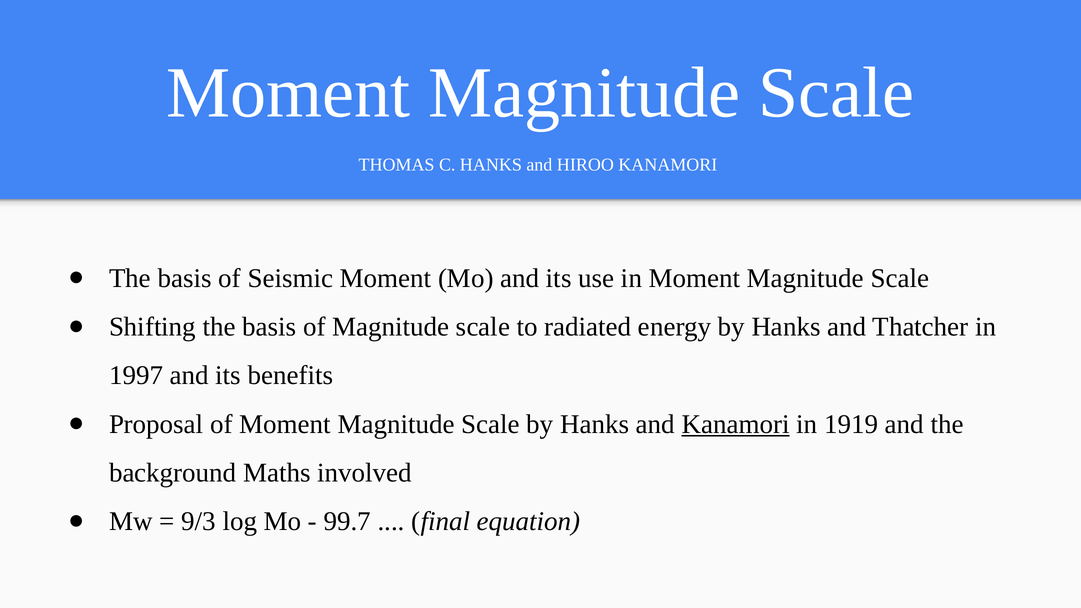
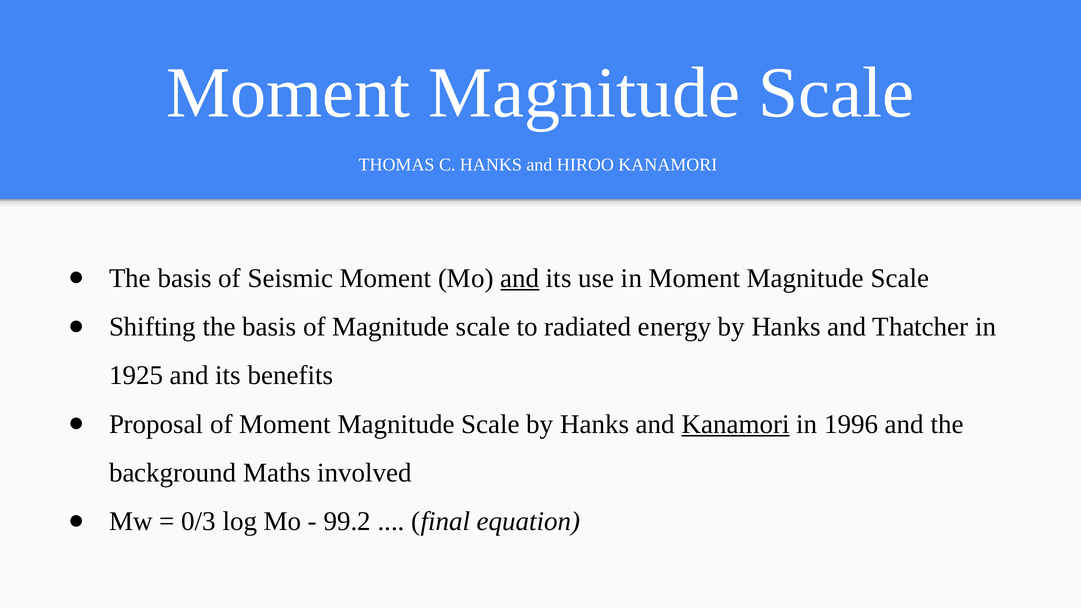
and at (520, 278) underline: none -> present
1997: 1997 -> 1925
1919: 1919 -> 1996
9/3: 9/3 -> 0/3
99.7: 99.7 -> 99.2
